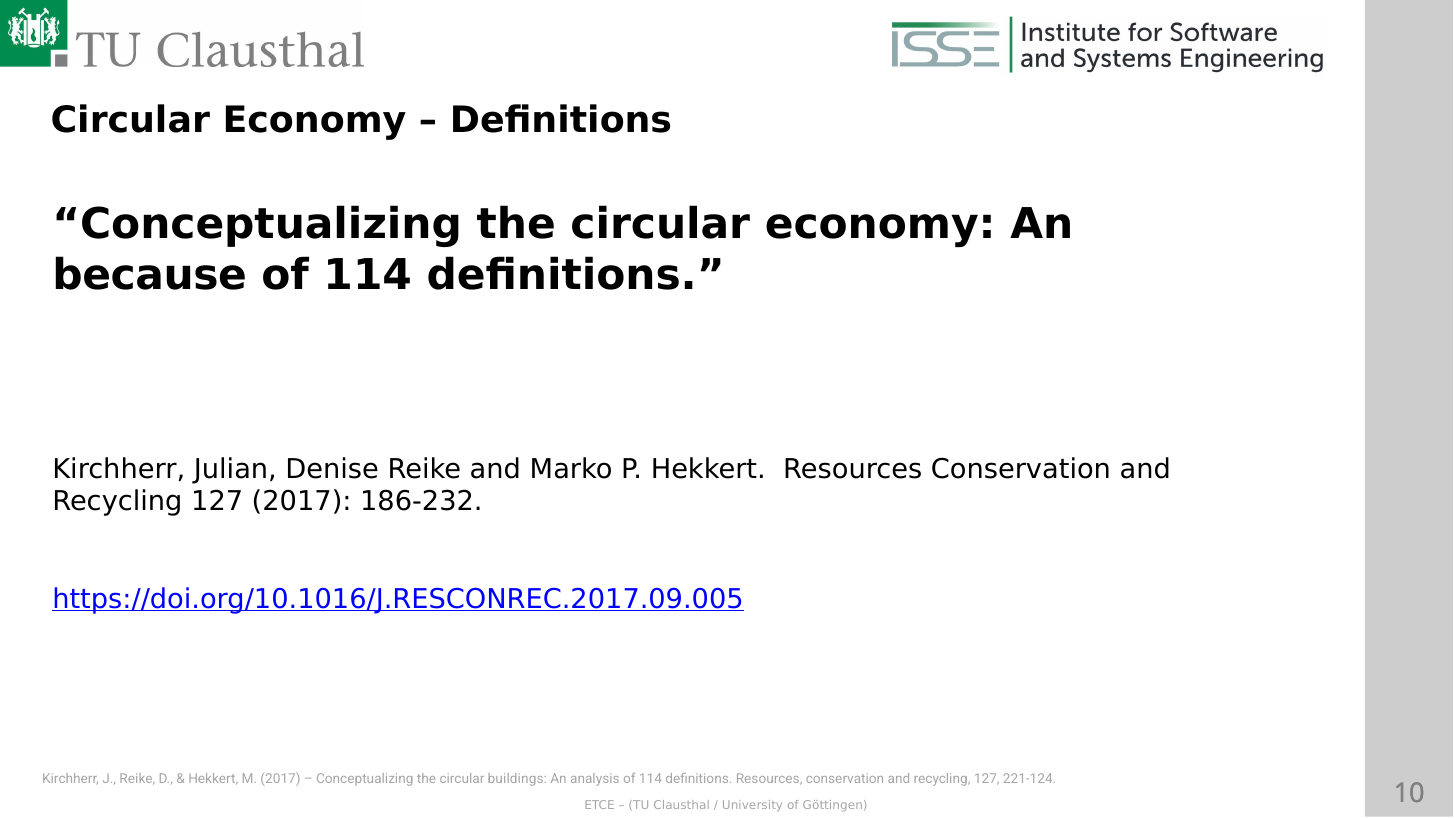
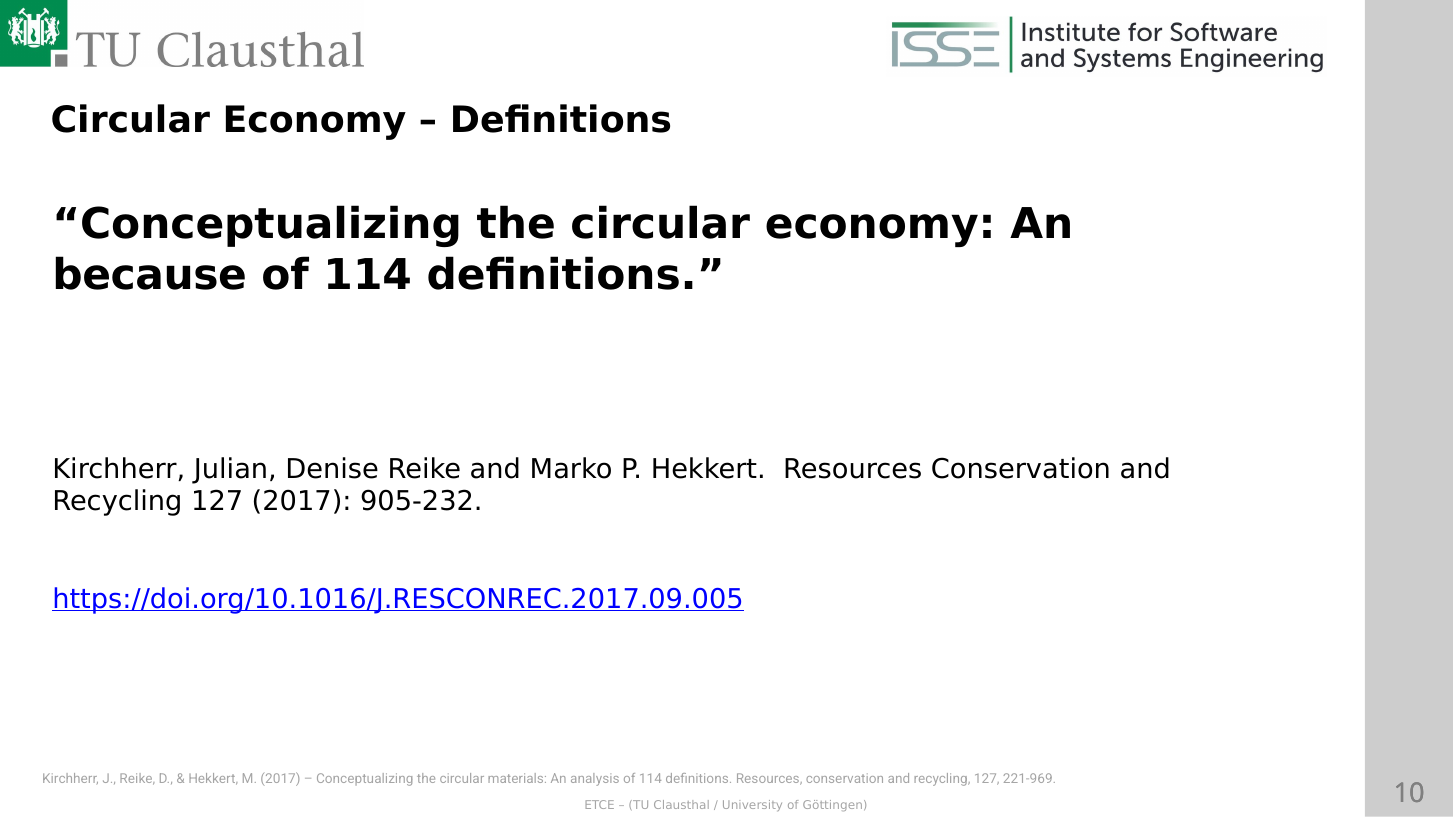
186-232: 186-232 -> 905-232
buildings: buildings -> materials
221-124: 221-124 -> 221-969
